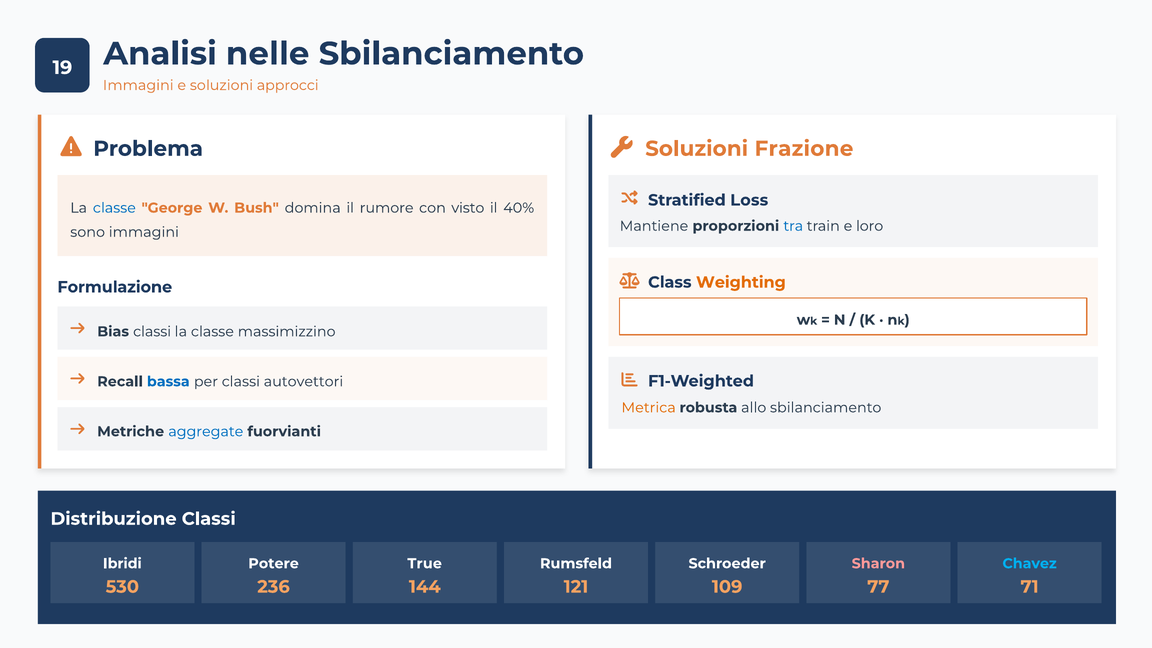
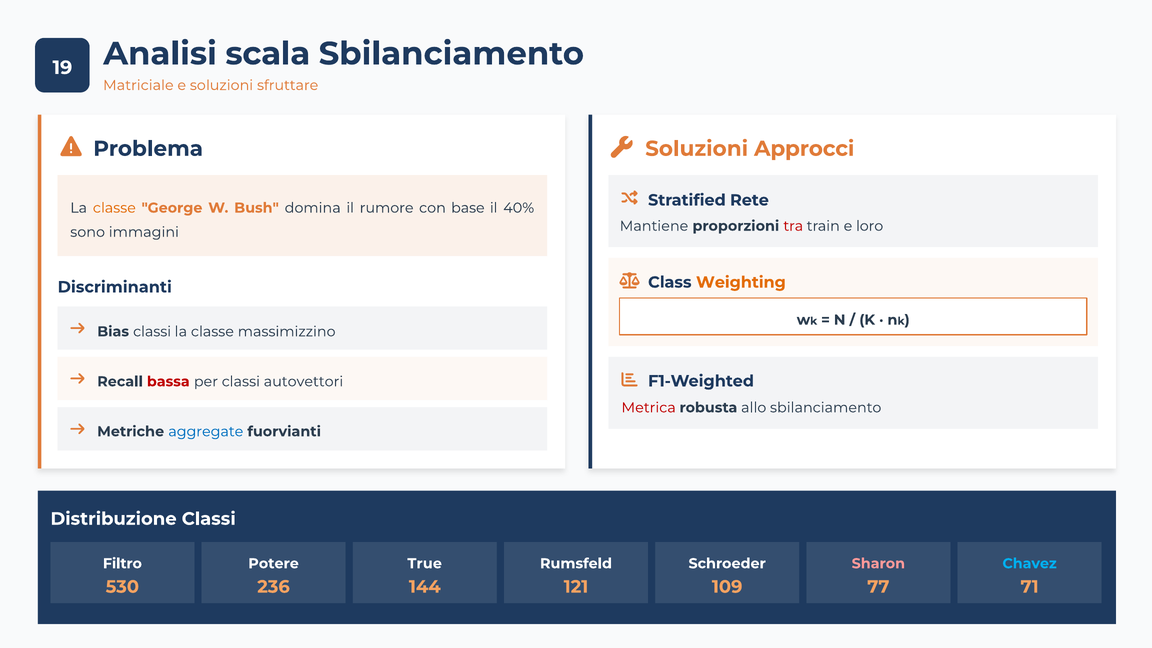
nelle: nelle -> scala
Immagini at (138, 85): Immagini -> Matriciale
approcci: approcci -> sfruttare
Frazione: Frazione -> Approcci
Loss: Loss -> Rete
classe at (114, 208) colour: blue -> orange
visto: visto -> base
tra colour: blue -> red
Formulazione: Formulazione -> Discriminanti
bassa colour: blue -> red
Metrica colour: orange -> red
Ibridi: Ibridi -> Filtro
